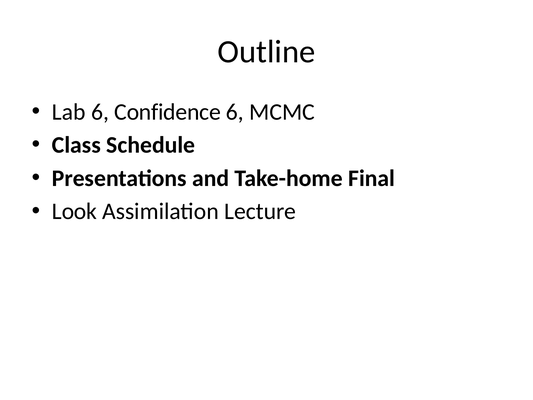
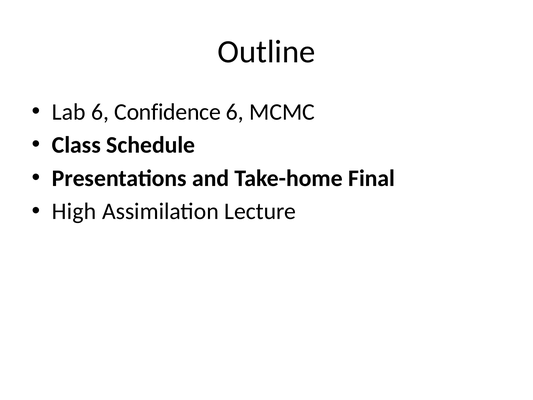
Look: Look -> High
